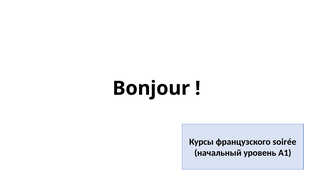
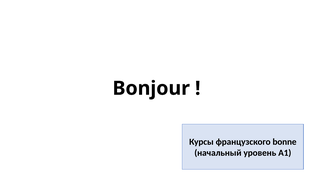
soirée: soirée -> bonne
